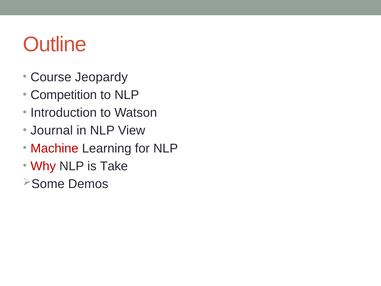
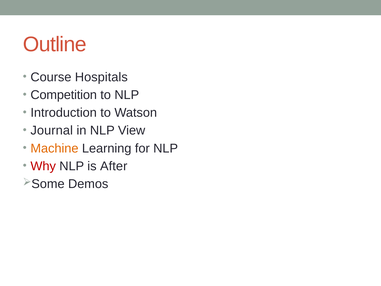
Jeopardy: Jeopardy -> Hospitals
Machine colour: red -> orange
Take: Take -> After
